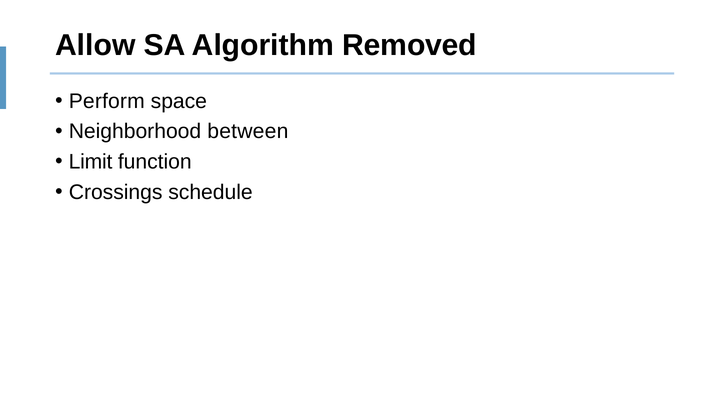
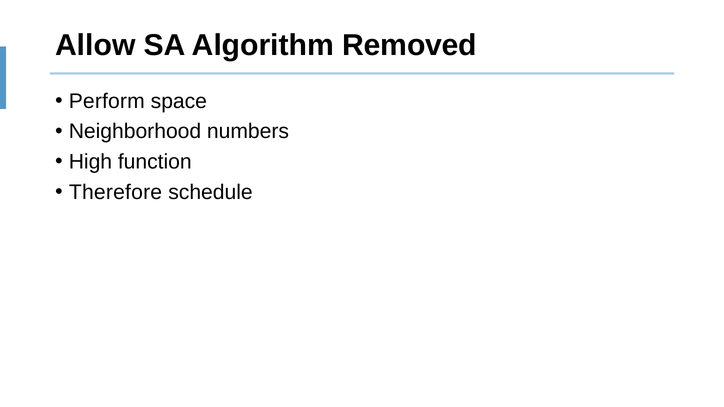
between: between -> numbers
Limit: Limit -> High
Crossings: Crossings -> Therefore
